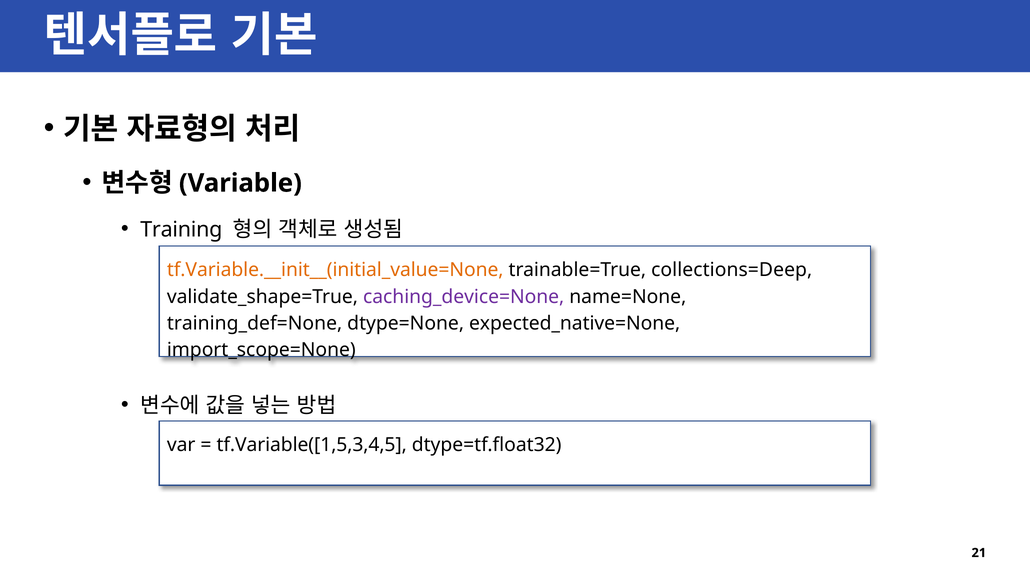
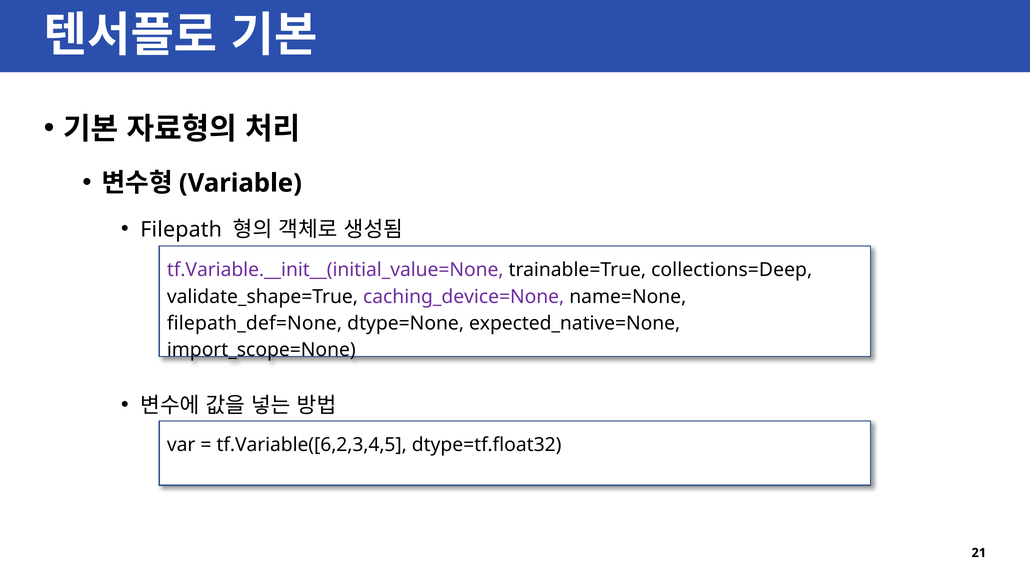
Training: Training -> Filepath
tf.Variable.__init__(initial_value=None colour: orange -> purple
training_def=None: training_def=None -> filepath_def=None
tf.Variable([1,5,3,4,5: tf.Variable([1,5,3,4,5 -> tf.Variable([6,2,3,4,5
